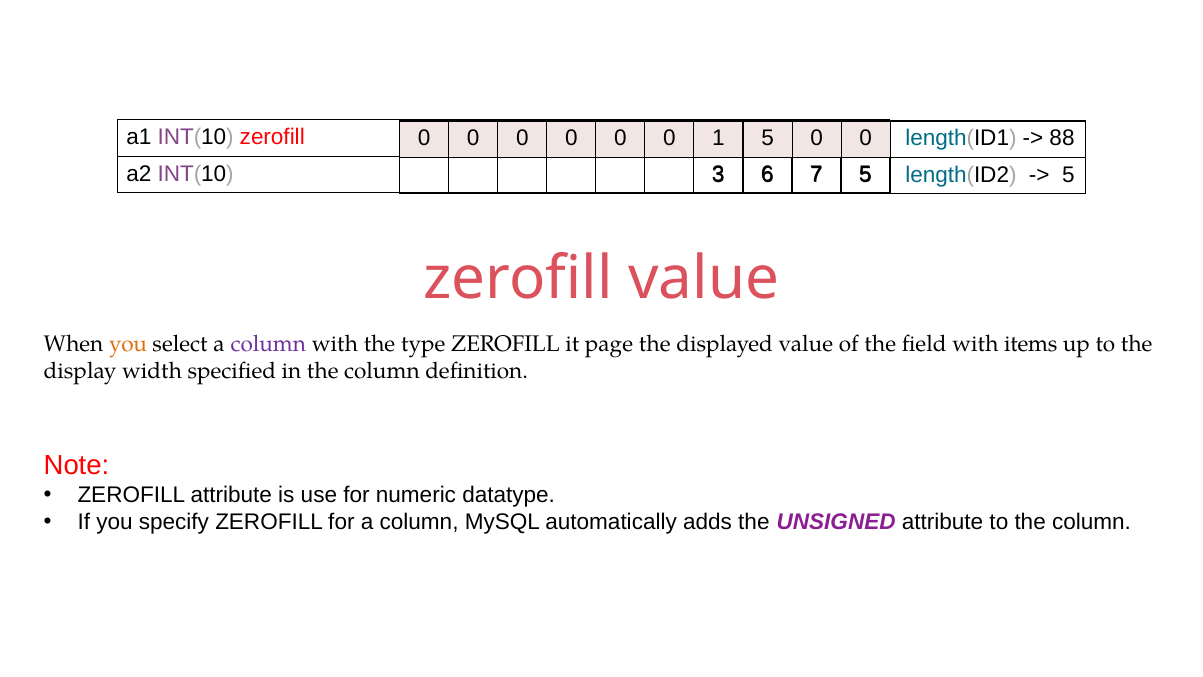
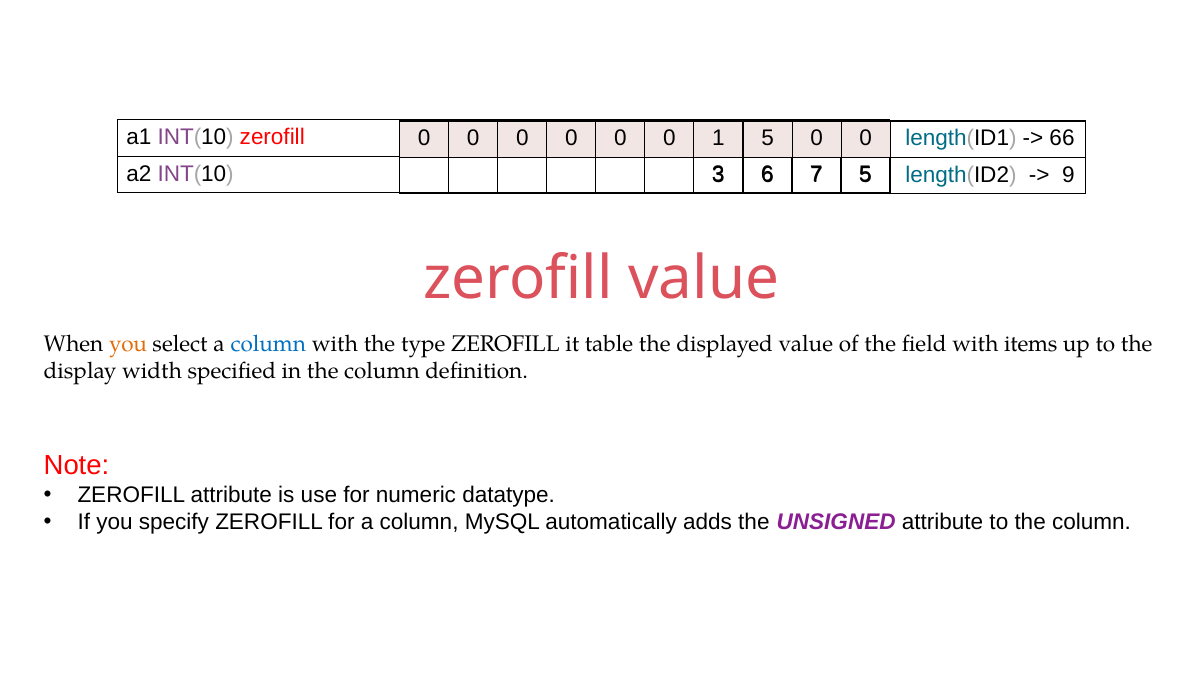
88: 88 -> 66
5 at (1068, 175): 5 -> 9
column at (268, 344) colour: purple -> blue
page: page -> table
